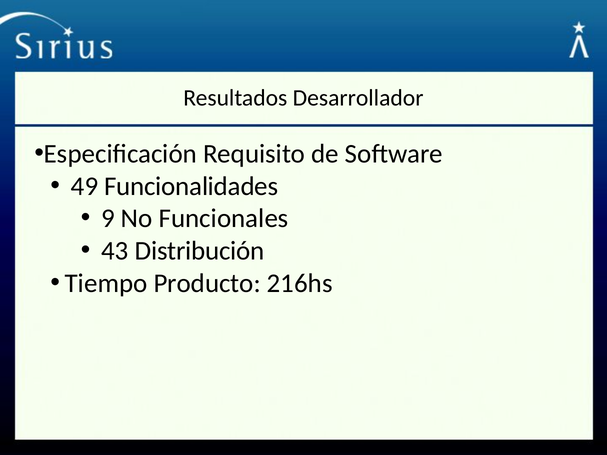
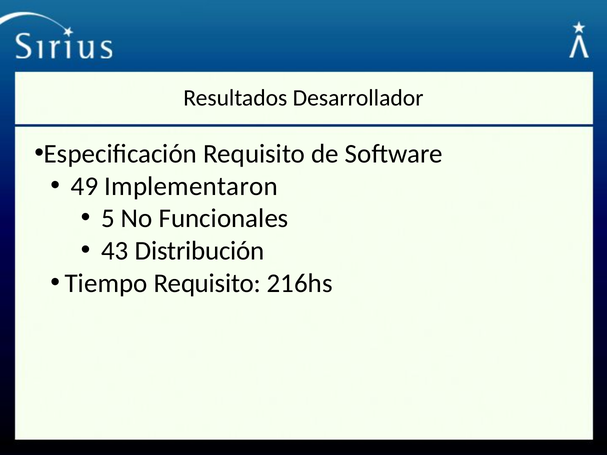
Funcionalidades: Funcionalidades -> Implementaron
9: 9 -> 5
Tiempo Producto: Producto -> Requisito
